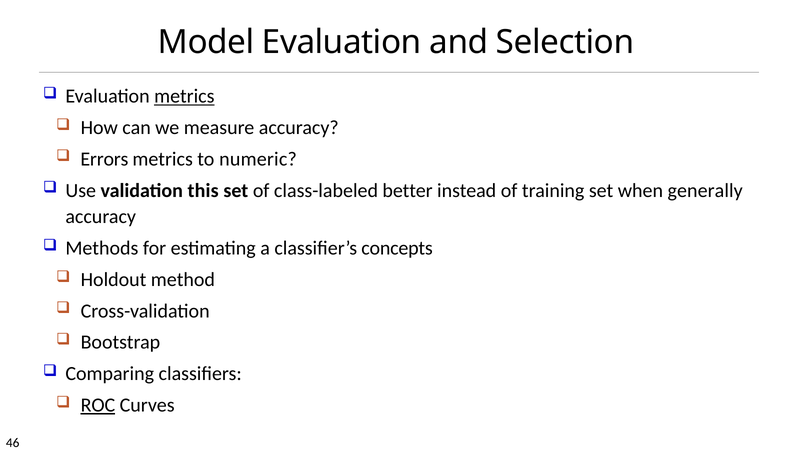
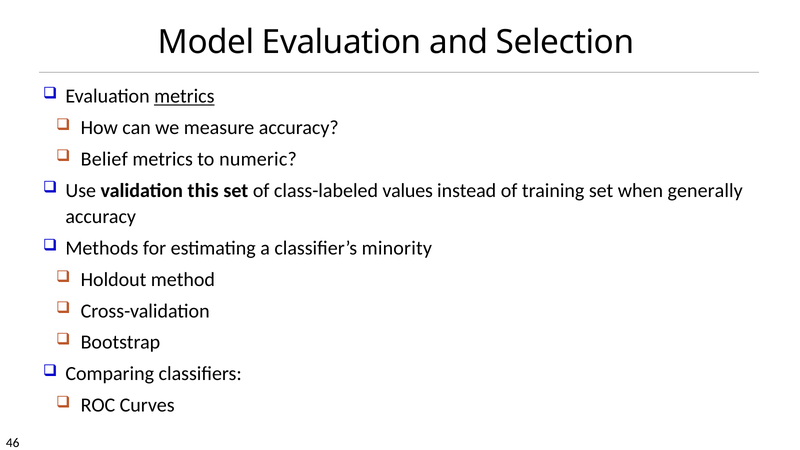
Errors: Errors -> Belief
better: better -> values
concepts: concepts -> minority
ROC underline: present -> none
